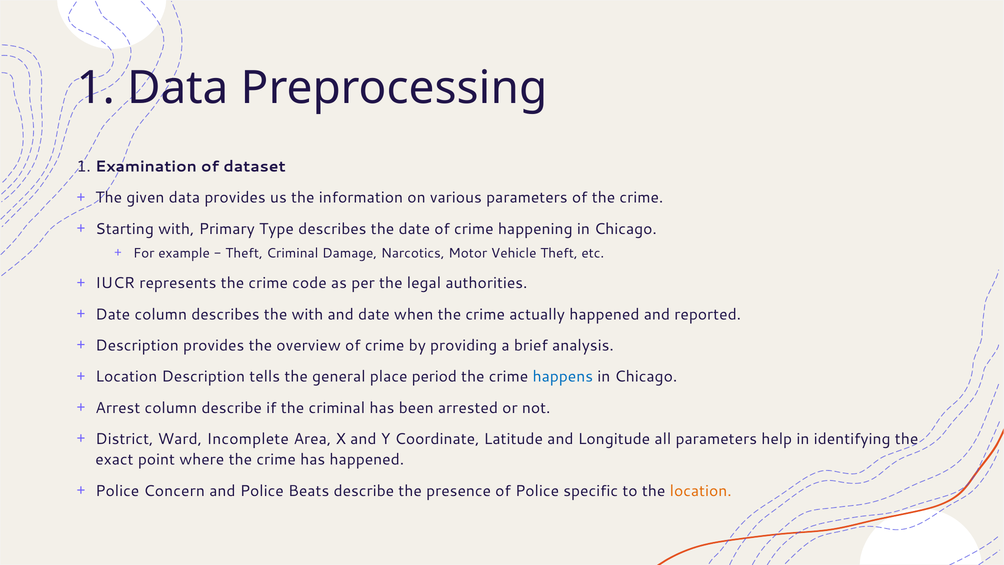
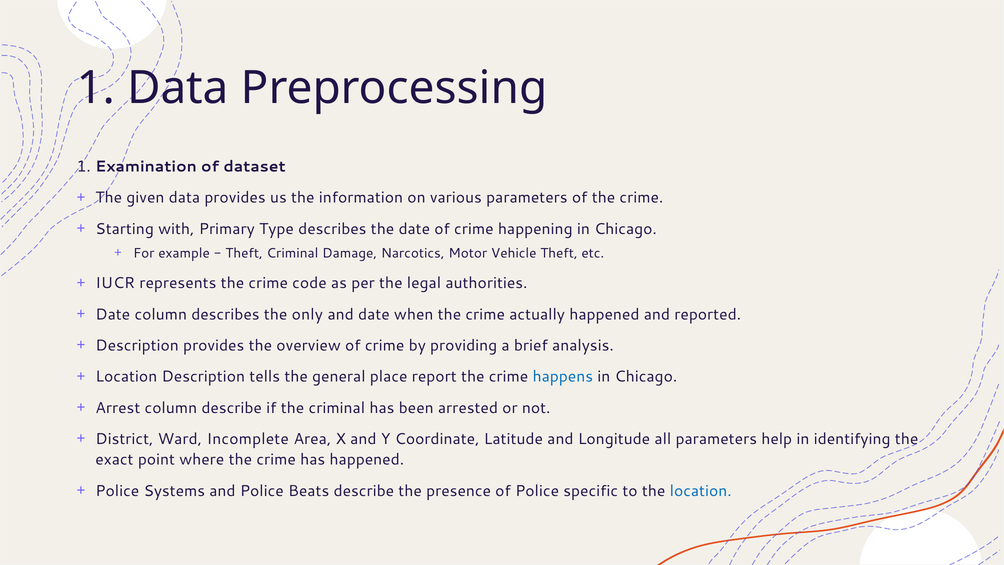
the with: with -> only
period: period -> report
Concern: Concern -> Systems
location at (701, 491) colour: orange -> blue
